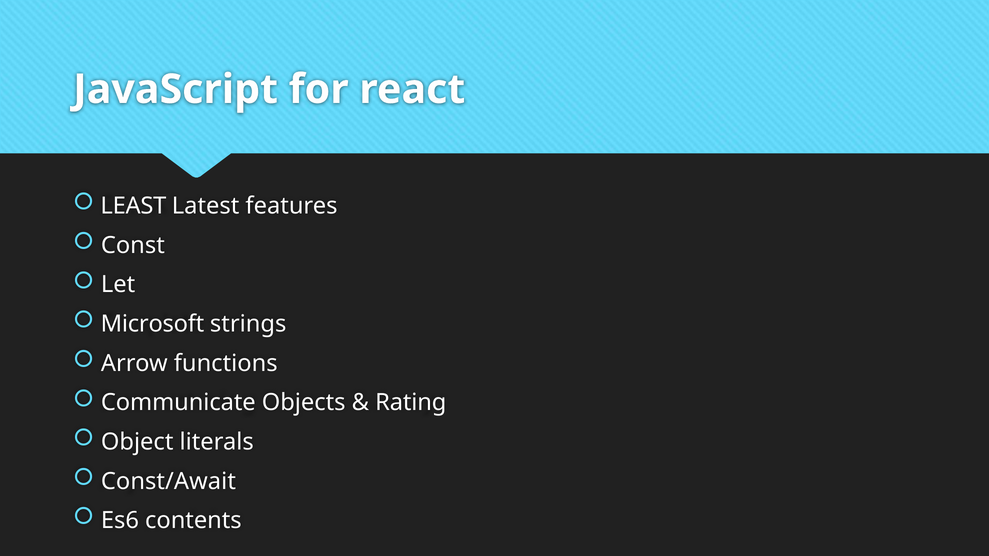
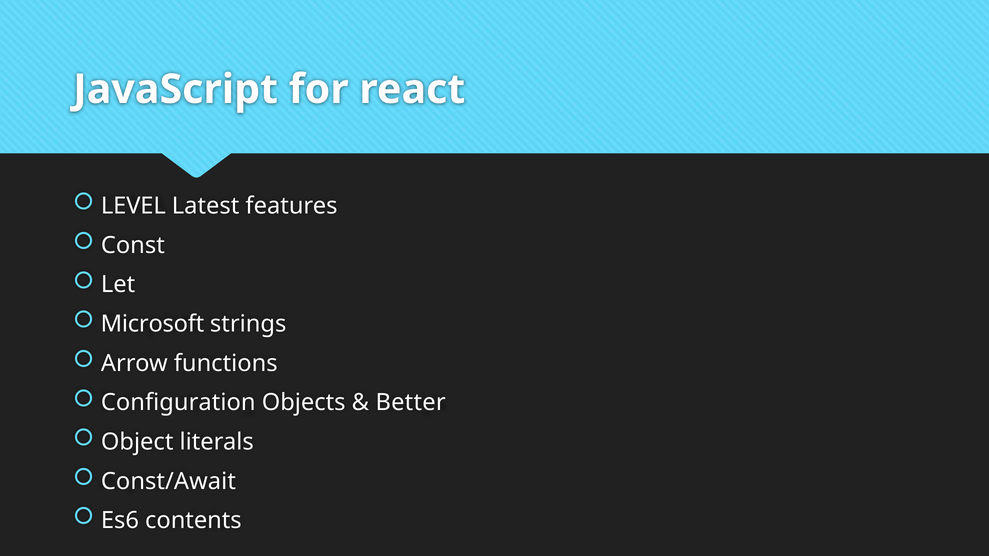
LEAST: LEAST -> LEVEL
Communicate: Communicate -> Configuration
Rating: Rating -> Better
